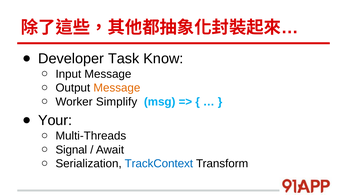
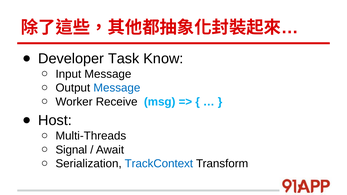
Message at (117, 88) colour: orange -> blue
Simplify: Simplify -> Receive
Your: Your -> Host
